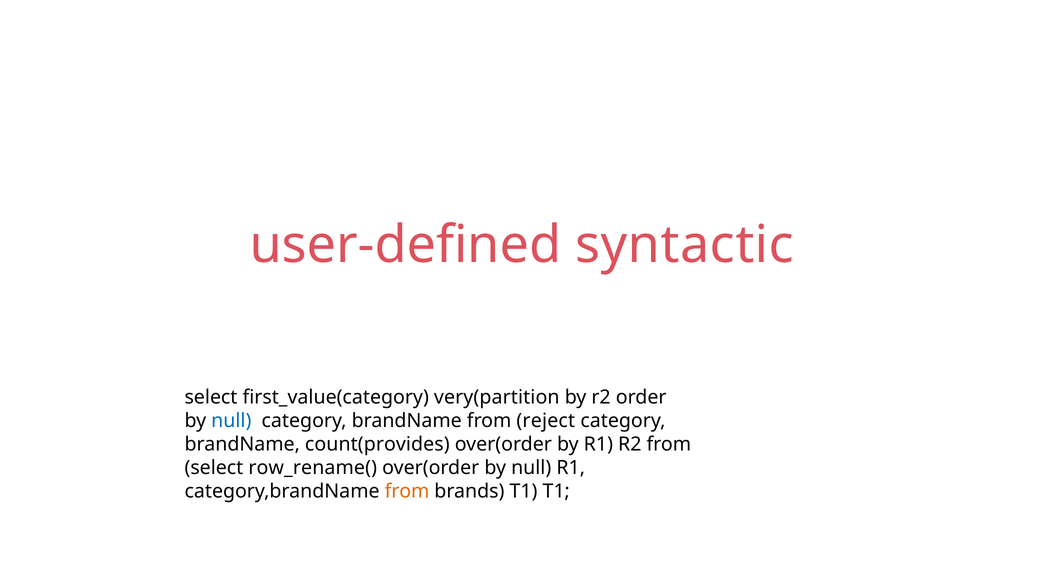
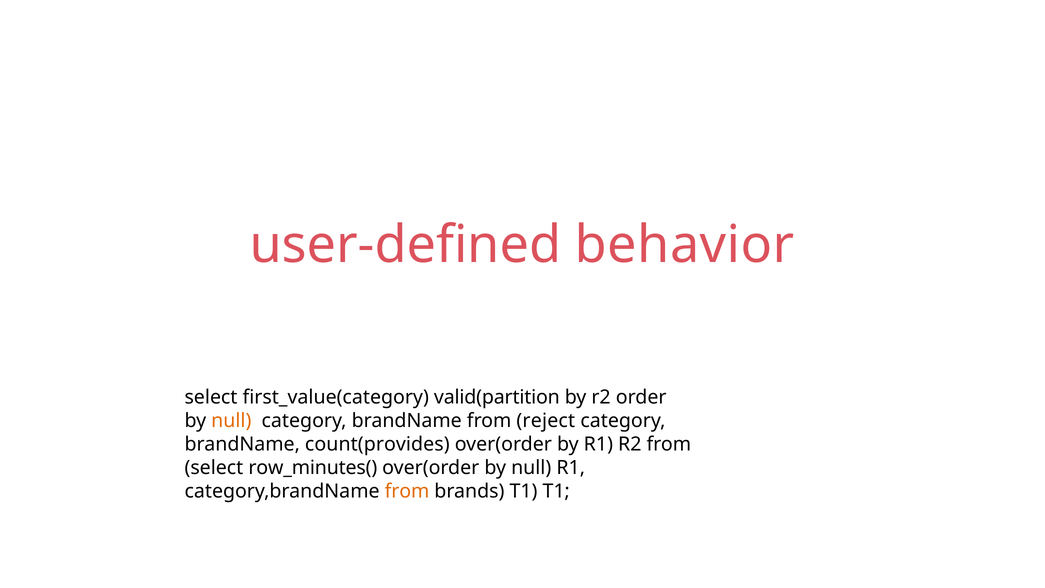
syntactic: syntactic -> behavior
very(partition: very(partition -> valid(partition
null at (231, 421) colour: blue -> orange
row_rename(: row_rename( -> row_minutes(
